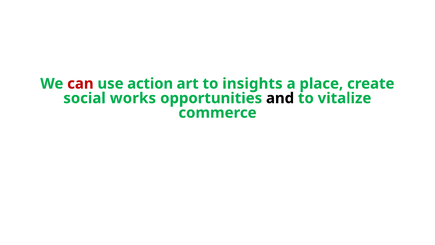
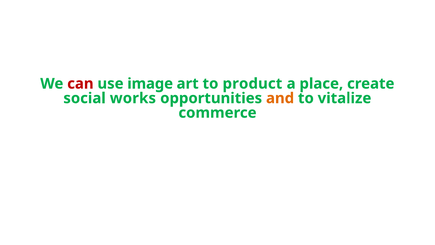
action: action -> image
insights: insights -> product
and colour: black -> orange
